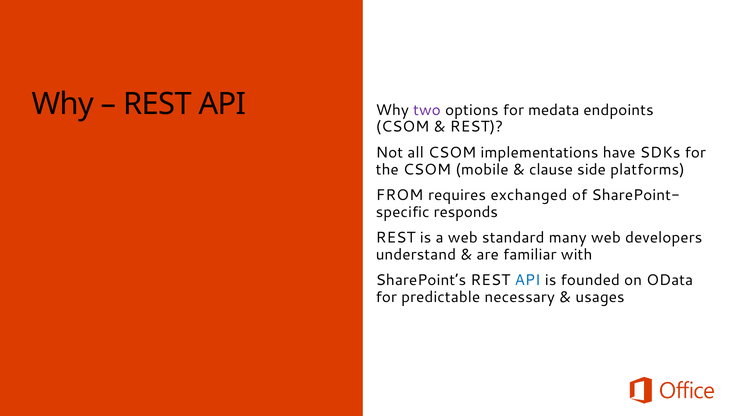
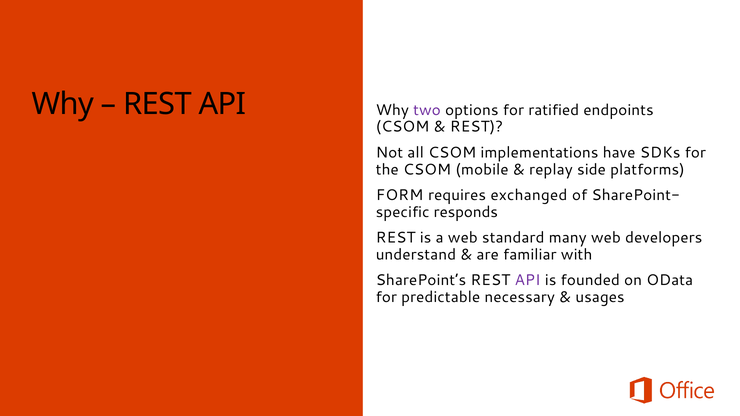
medata: medata -> ratified
clause: clause -> replay
FROM: FROM -> FORM
API at (528, 281) colour: blue -> purple
